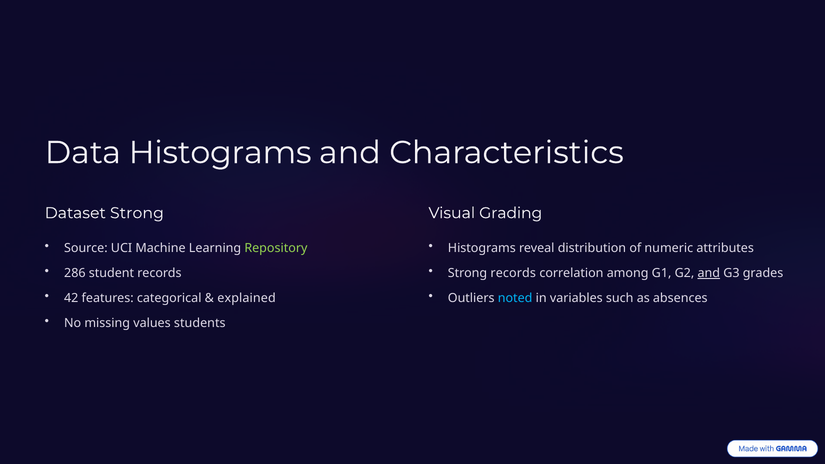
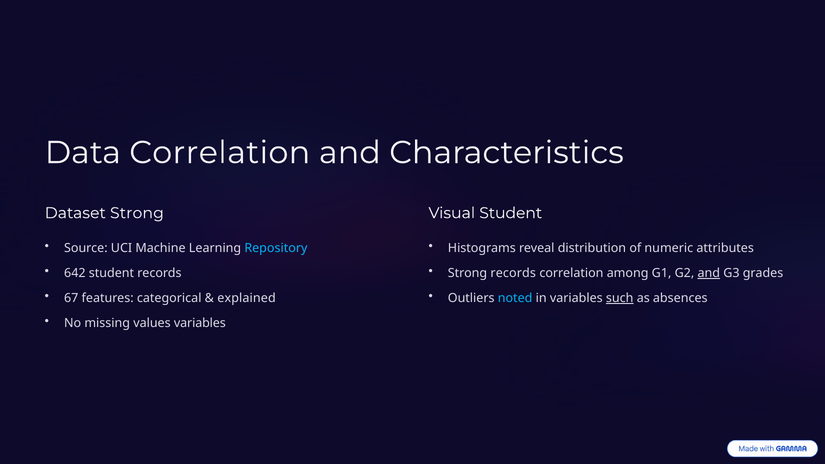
Data Histograms: Histograms -> Correlation
Visual Grading: Grading -> Student
Repository colour: light green -> light blue
286: 286 -> 642
42: 42 -> 67
such underline: none -> present
values students: students -> variables
